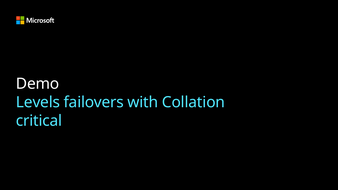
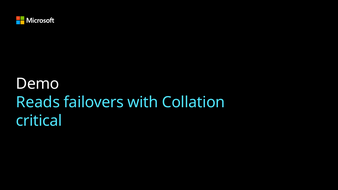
Levels: Levels -> Reads
